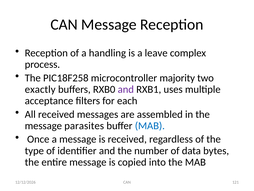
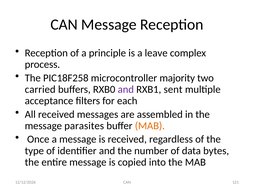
handling: handling -> principle
exactly: exactly -> carried
uses: uses -> sent
MAB at (150, 125) colour: blue -> orange
